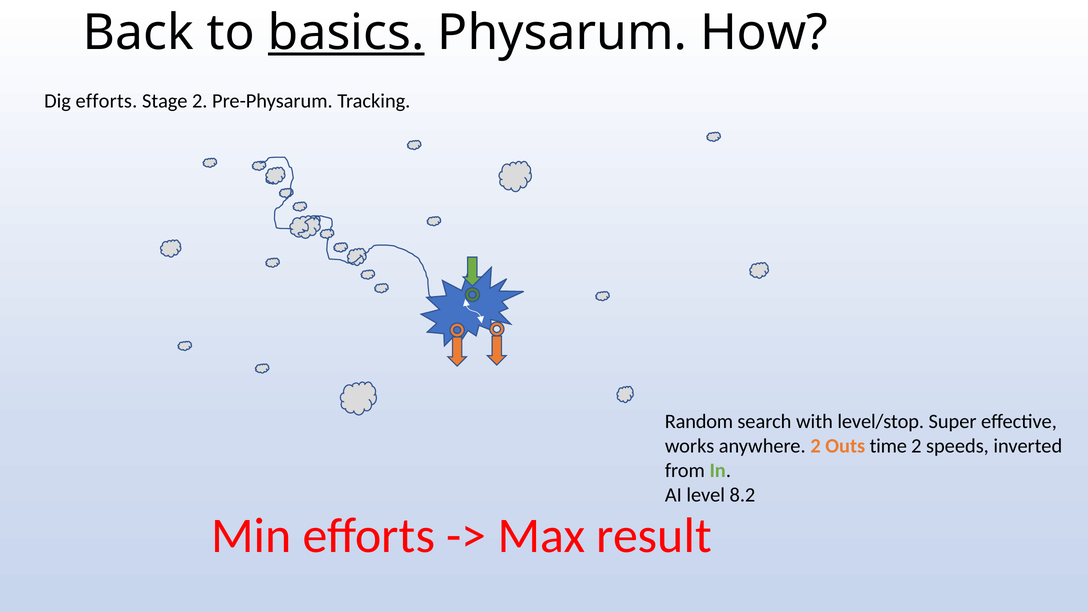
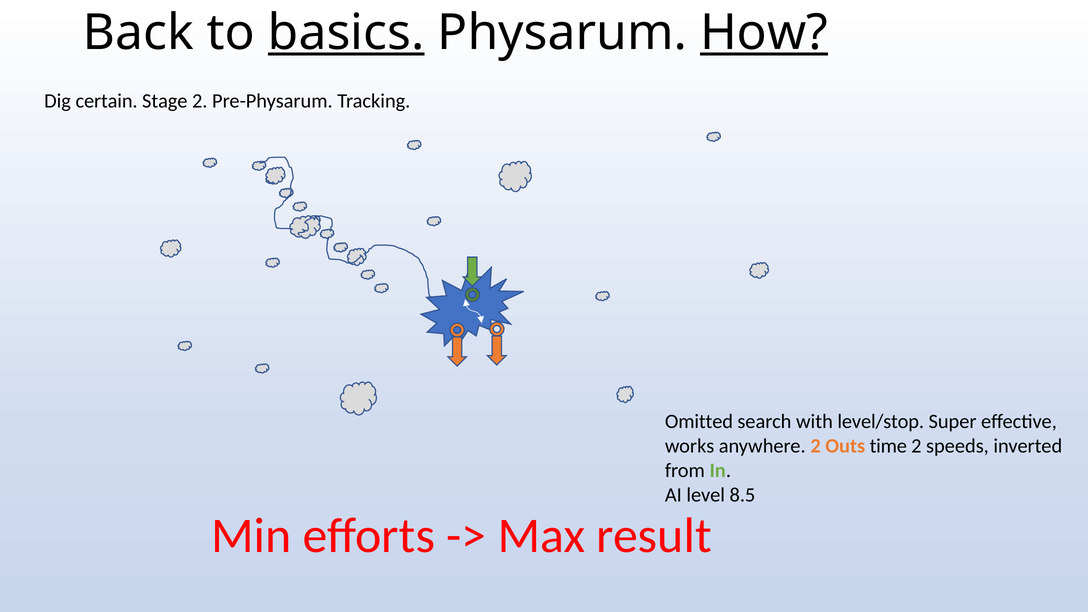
How underline: none -> present
Dig efforts: efforts -> certain
Random: Random -> Omitted
8.2: 8.2 -> 8.5
